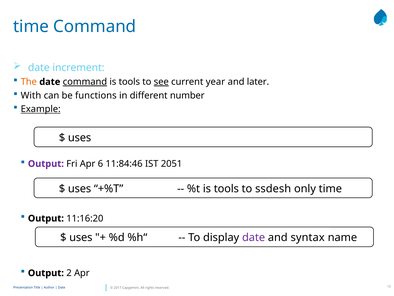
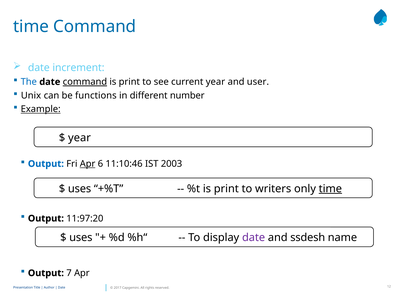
The colour: orange -> blue
tools at (129, 82): tools -> print
see underline: present -> none
later: later -> user
With: With -> Unix
uses at (80, 137): uses -> year
Output at (46, 164) colour: purple -> blue
Apr at (88, 164) underline: none -> present
11:84:46: 11:84:46 -> 11:10:46
2051: 2051 -> 2003
%t is tools: tools -> print
ssdesh: ssdesh -> writers
time at (330, 188) underline: none -> present
11:16:20: 11:16:20 -> 11:97:20
syntax: syntax -> ssdesh
2: 2 -> 7
